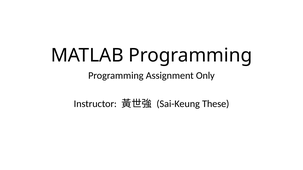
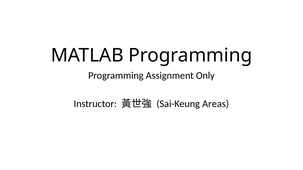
These: These -> Areas
